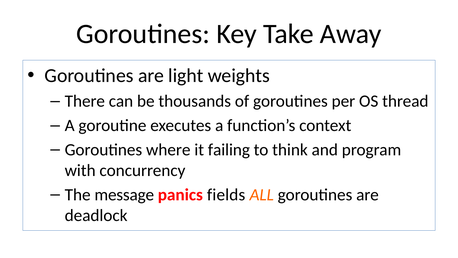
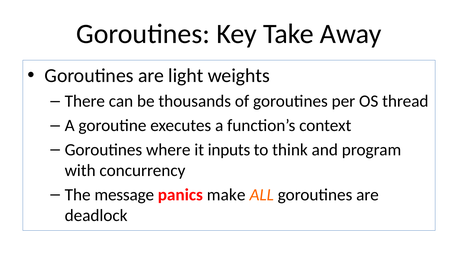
failing: failing -> inputs
fields: fields -> make
